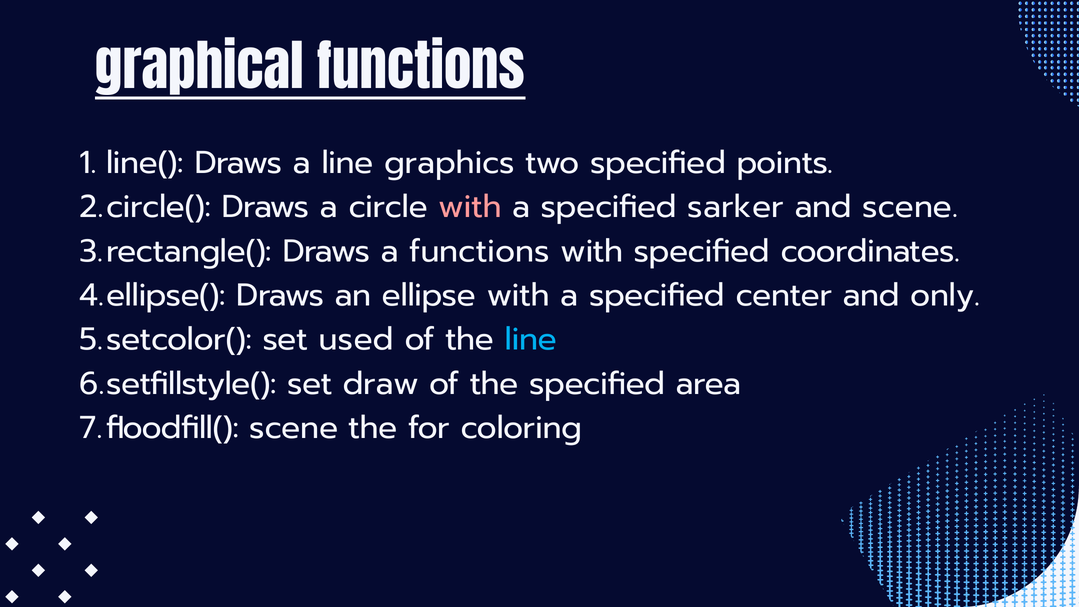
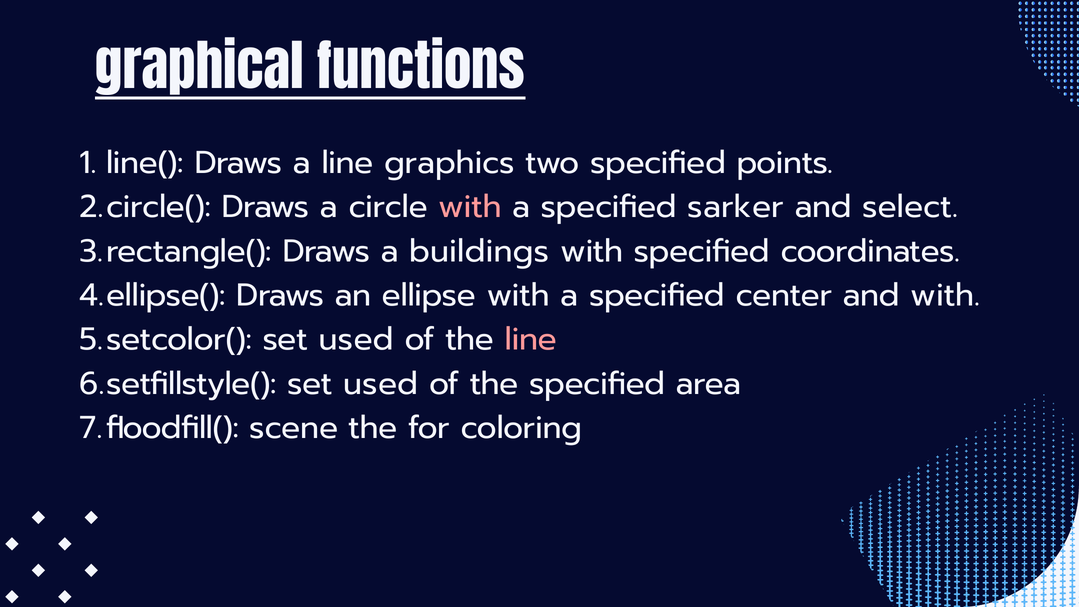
and scene: scene -> select
a functions: functions -> buildings
and only: only -> with
line at (531, 340) colour: light blue -> pink
draw at (381, 384): draw -> used
